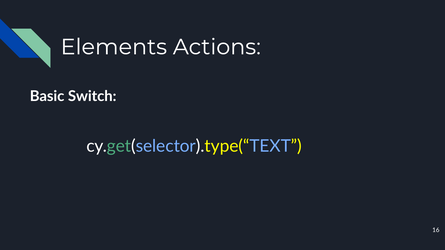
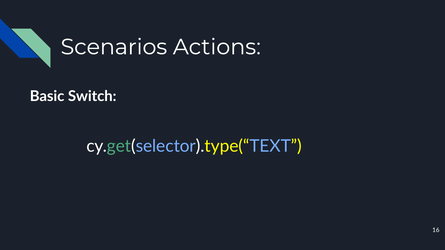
Elements: Elements -> Scenarios
